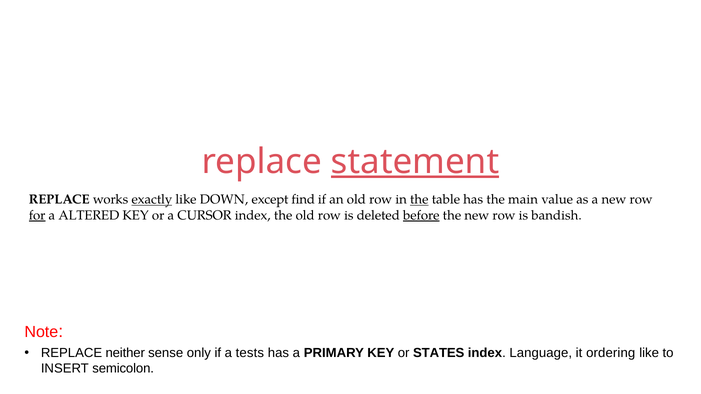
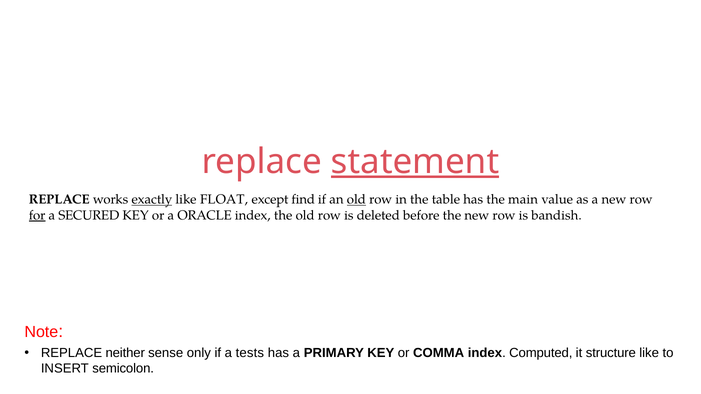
DOWN: DOWN -> FLOAT
old at (356, 200) underline: none -> present
the at (419, 200) underline: present -> none
ALTERED: ALTERED -> SECURED
CURSOR: CURSOR -> ORACLE
before underline: present -> none
STATES: STATES -> COMMA
Language: Language -> Computed
ordering: ordering -> structure
